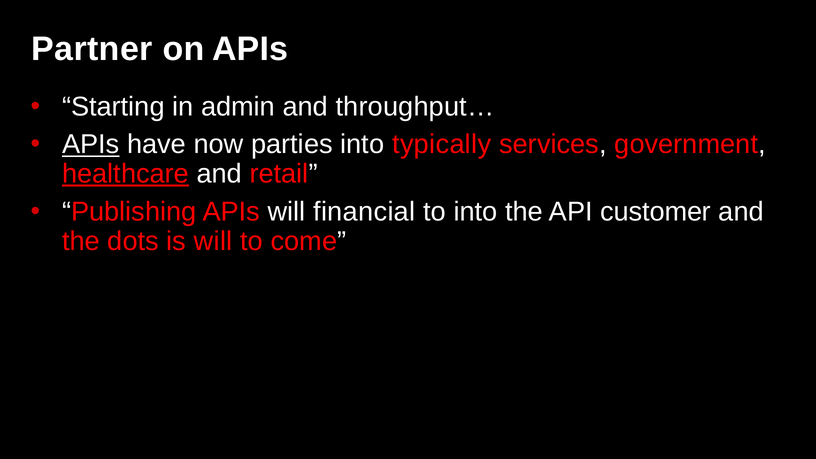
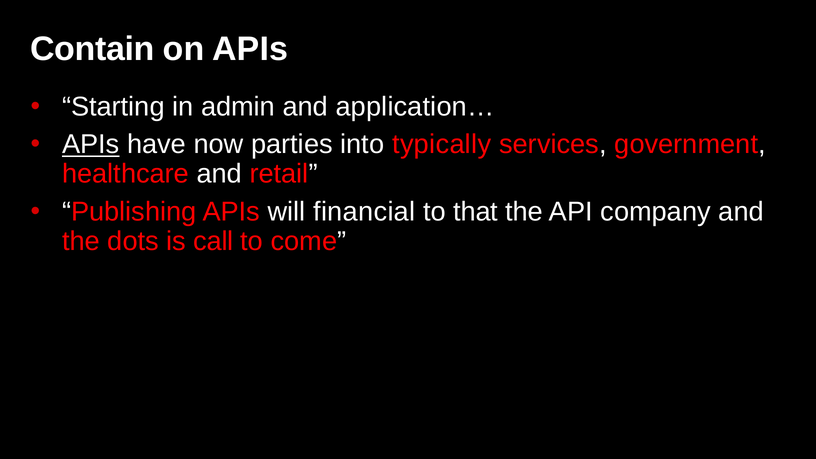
Partner: Partner -> Contain
throughput…: throughput… -> application…
healthcare underline: present -> none
to into: into -> that
customer: customer -> company
is will: will -> call
